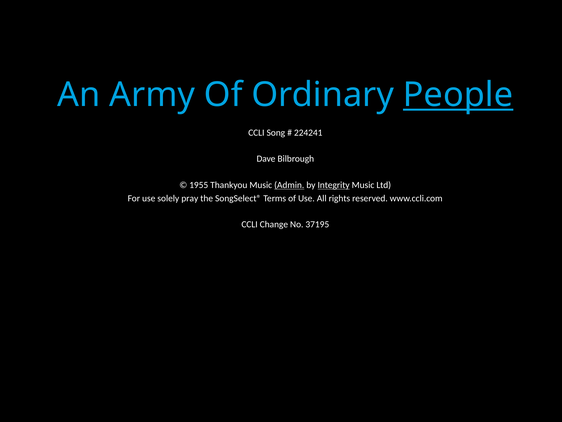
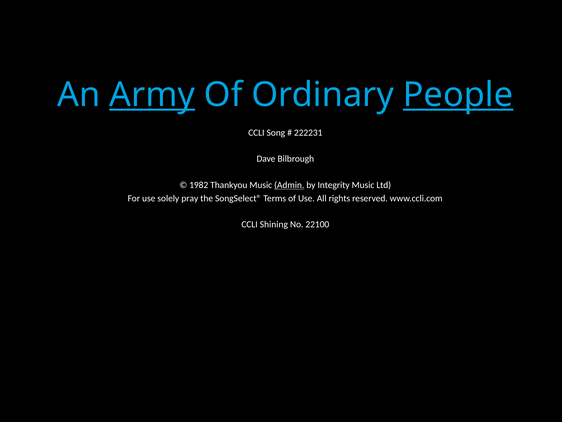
Army underline: none -> present
224241: 224241 -> 222231
1955: 1955 -> 1982
Integrity underline: present -> none
Change: Change -> Shining
37195: 37195 -> 22100
